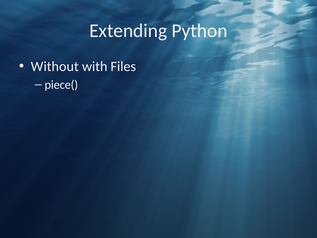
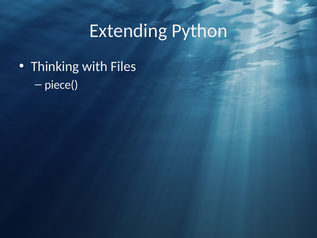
Without: Without -> Thinking
